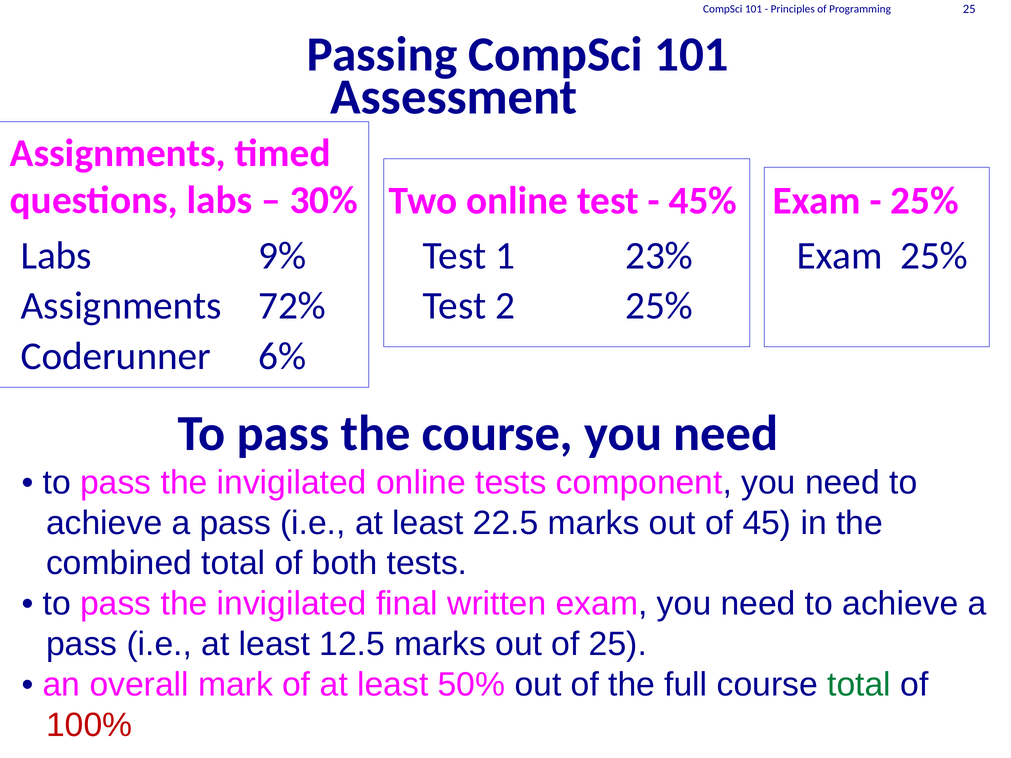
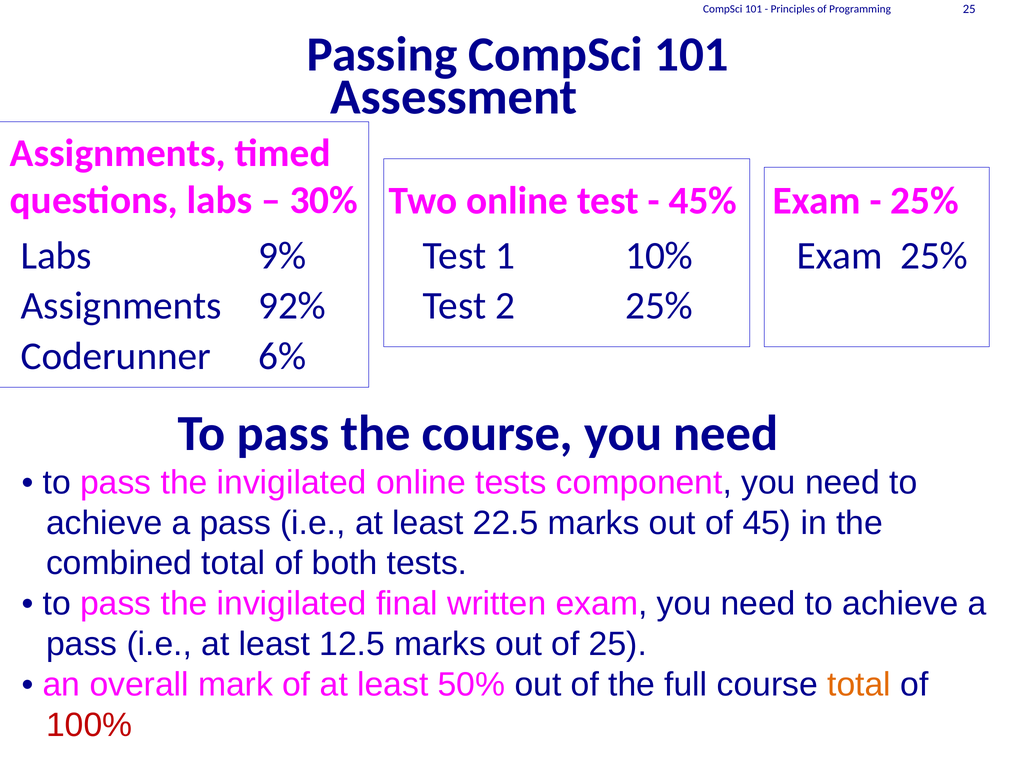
23%: 23% -> 10%
72%: 72% -> 92%
total at (859, 685) colour: green -> orange
